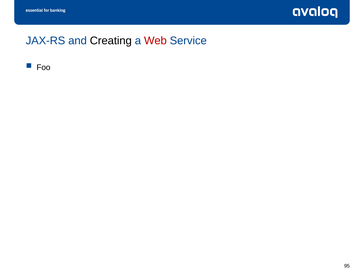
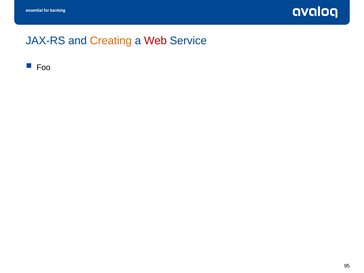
Creating colour: black -> orange
